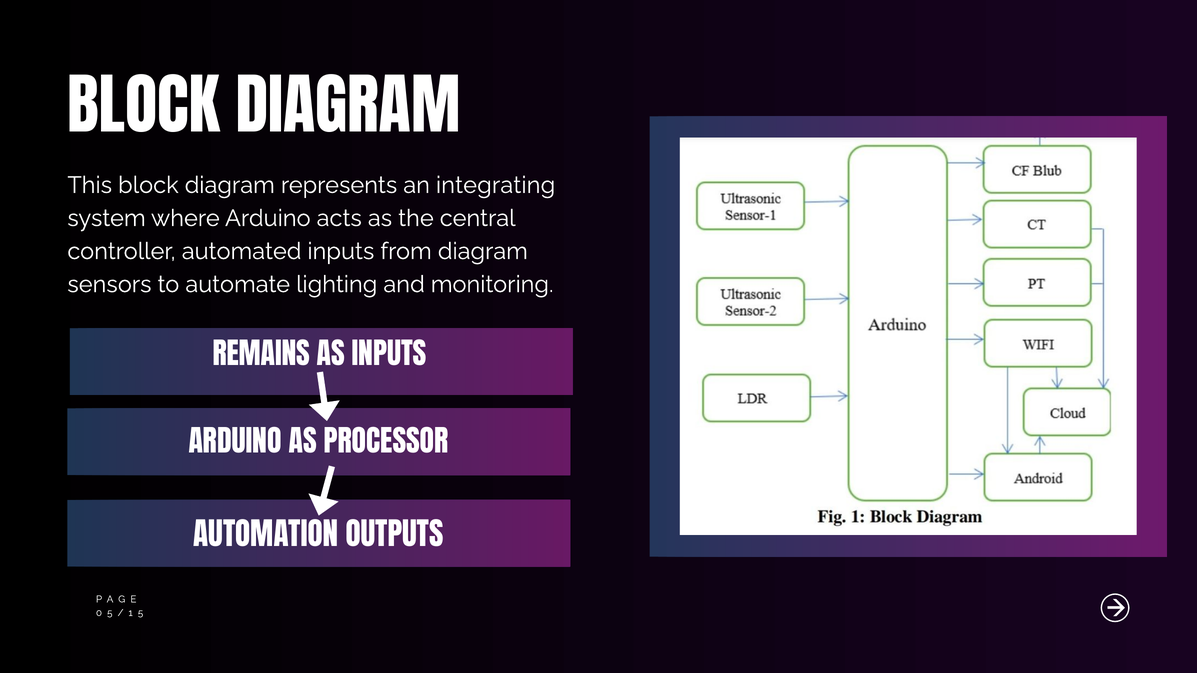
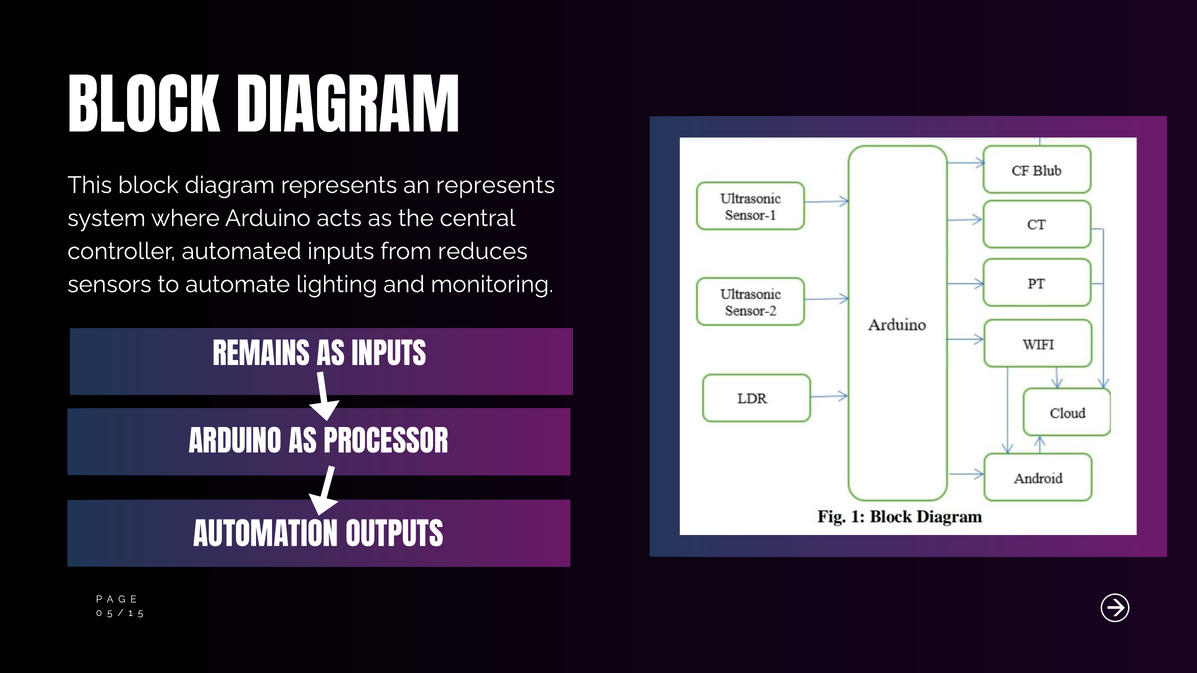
an integrating: integrating -> represents
from diagram: diagram -> reduces
